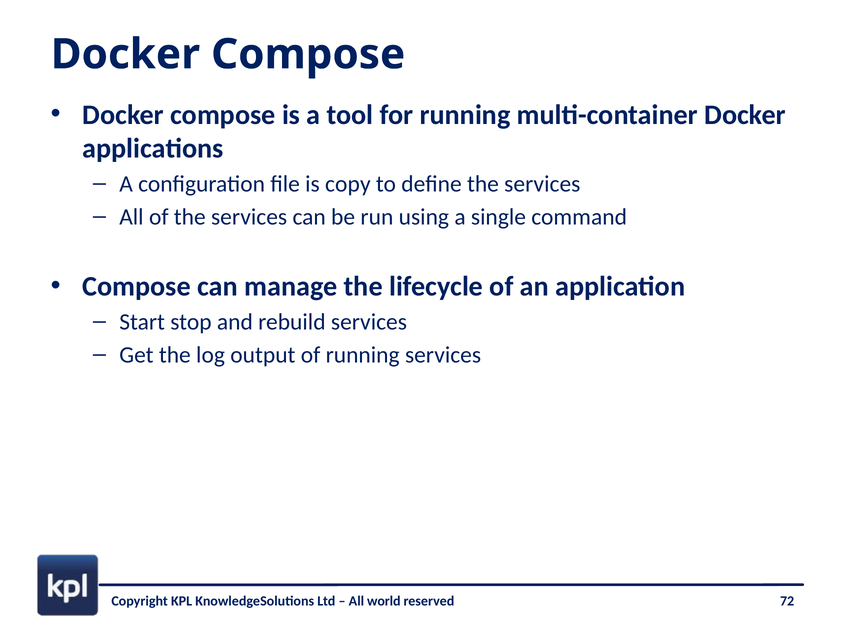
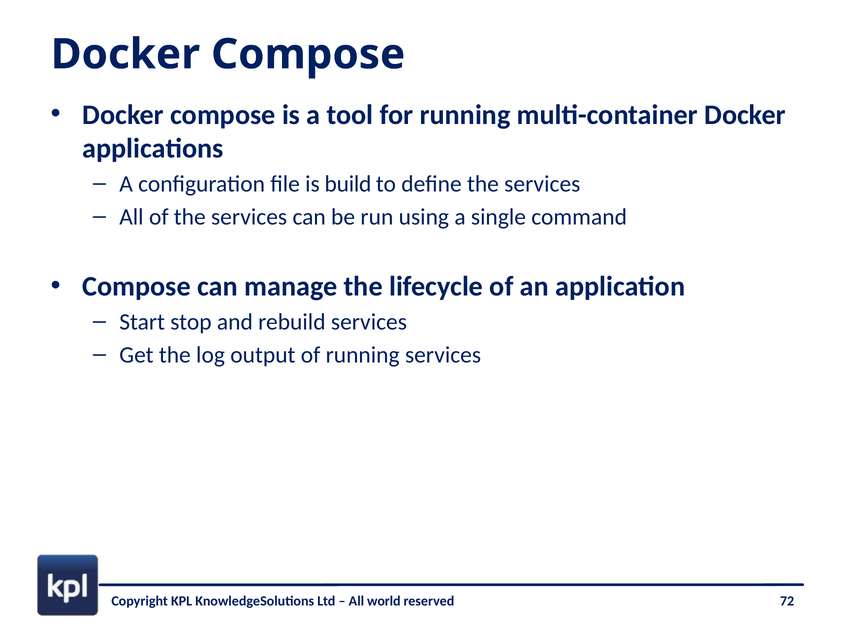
copy: copy -> build
